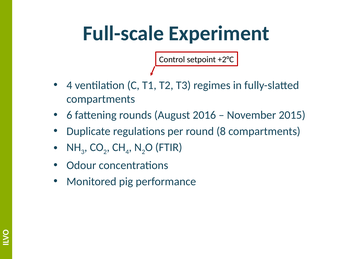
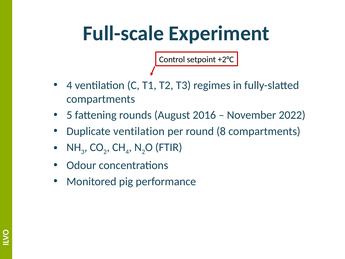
6: 6 -> 5
2015: 2015 -> 2022
Duplicate regulations: regulations -> ventilation
